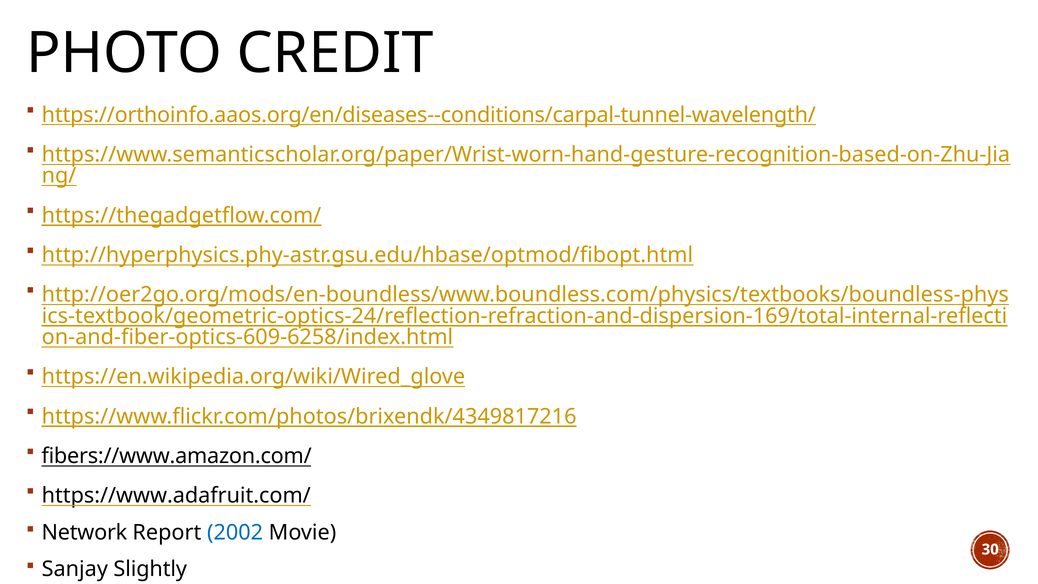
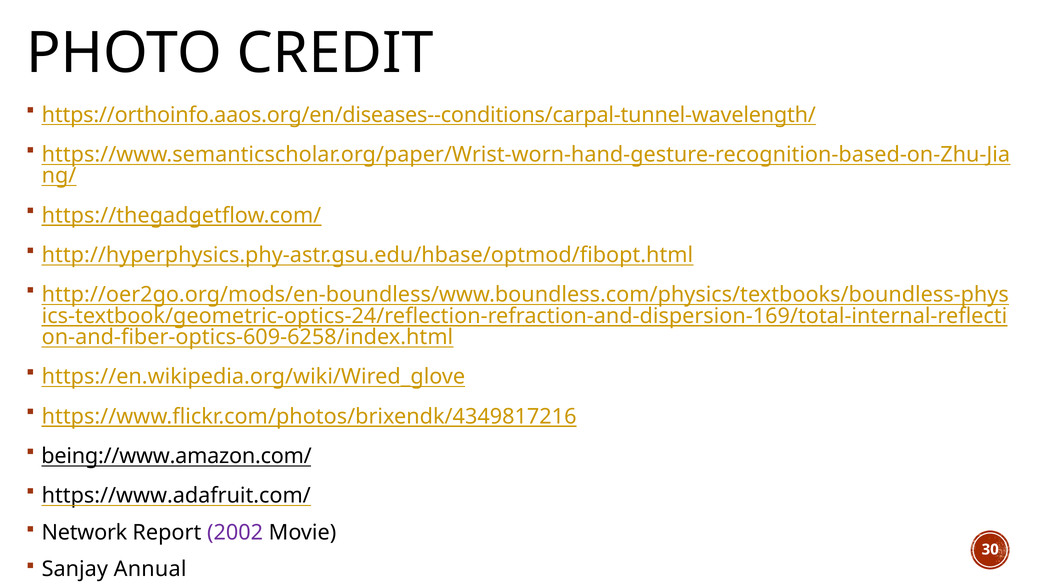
fibers://www.amazon.com/: fibers://www.amazon.com/ -> being://www.amazon.com/
2002 colour: blue -> purple
Slightly: Slightly -> Annual
